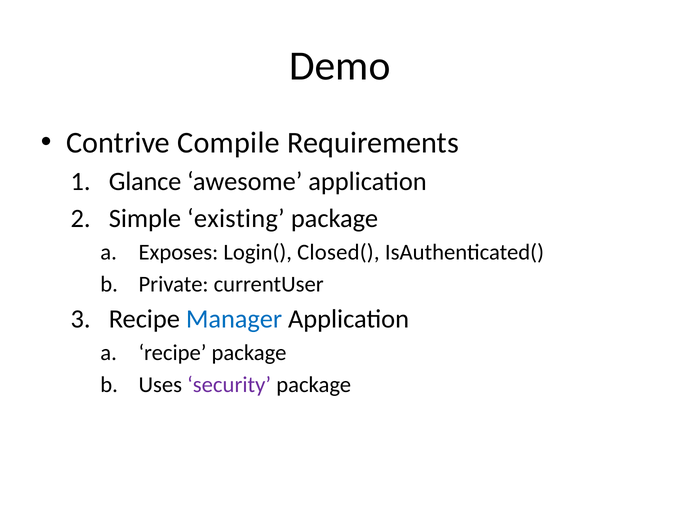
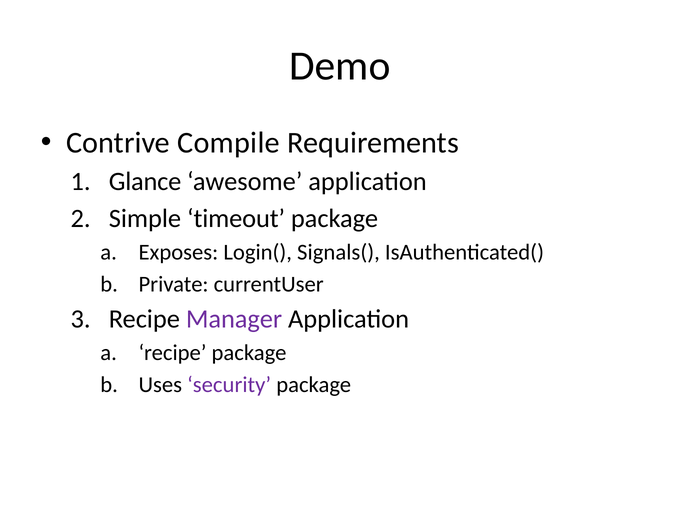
existing: existing -> timeout
Closed(: Closed( -> Signals(
Manager colour: blue -> purple
